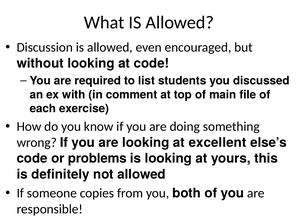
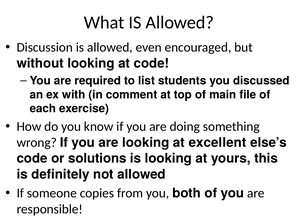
problems: problems -> solutions
